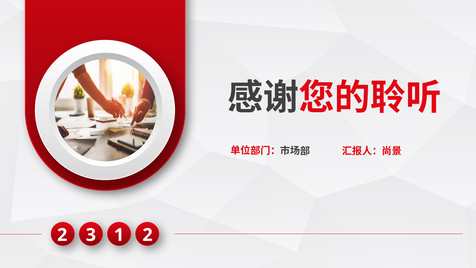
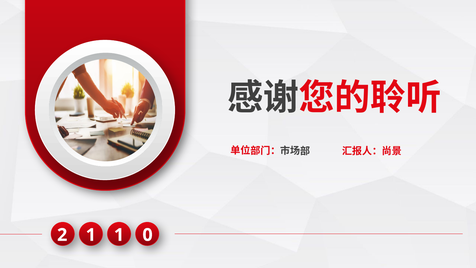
2 3: 3 -> 1
1 2: 2 -> 0
